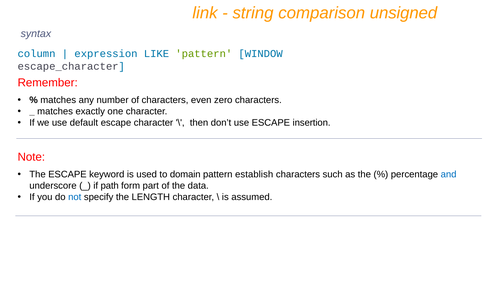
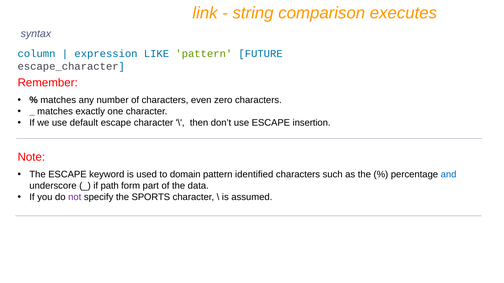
unsigned: unsigned -> executes
WINDOW: WINDOW -> FUTURE
establish: establish -> identified
not colour: blue -> purple
LENGTH: LENGTH -> SPORTS
